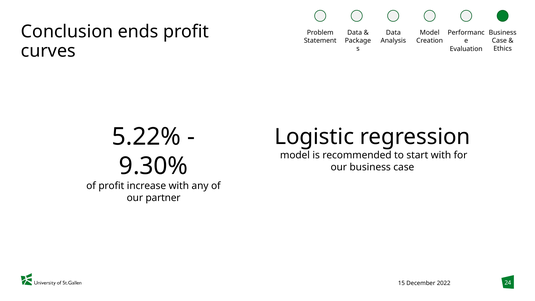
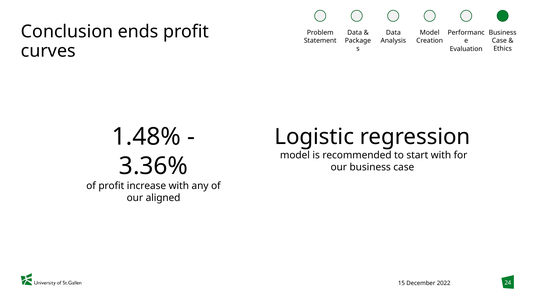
5.22%: 5.22% -> 1.48%
9.30%: 9.30% -> 3.36%
partner: partner -> aligned
